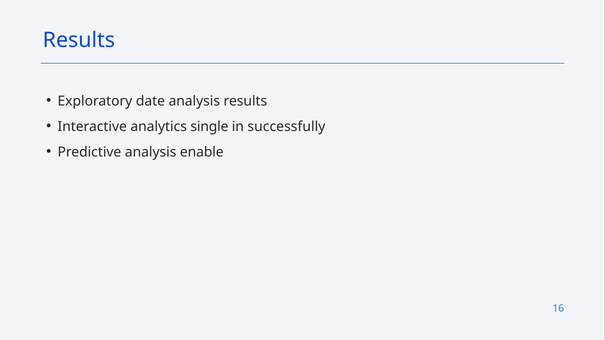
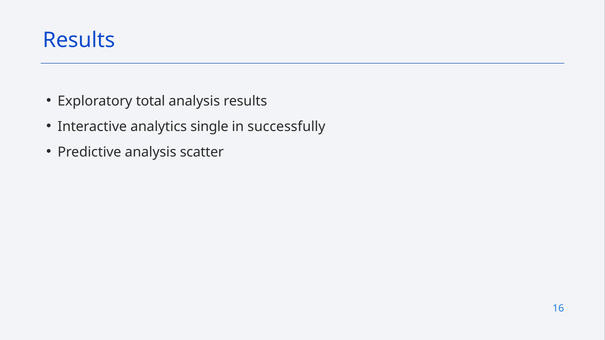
date: date -> total
enable: enable -> scatter
